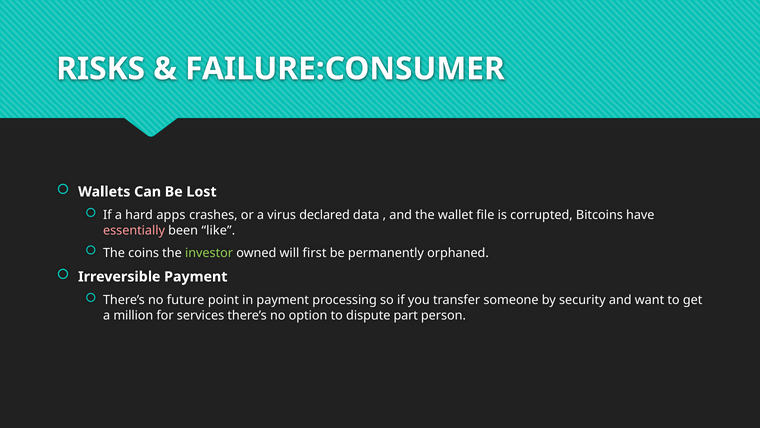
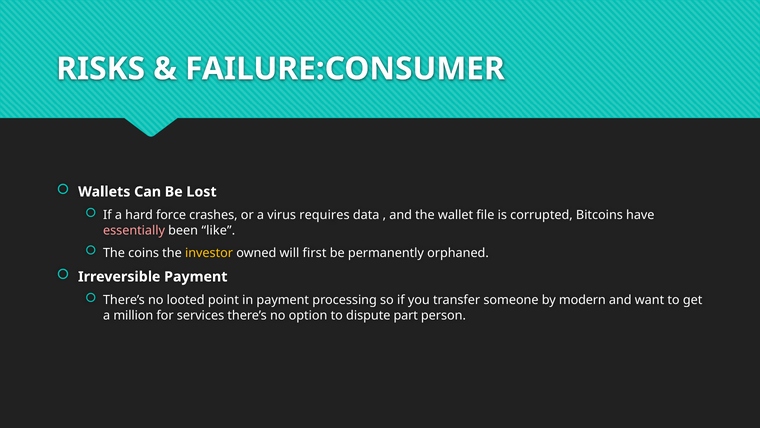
apps: apps -> force
declared: declared -> requires
investor colour: light green -> yellow
future: future -> looted
security: security -> modern
